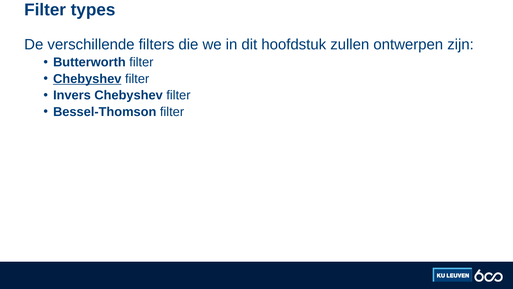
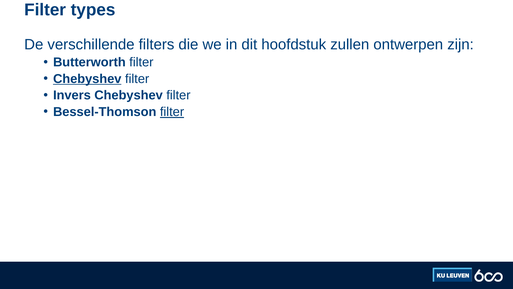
filter at (172, 112) underline: none -> present
